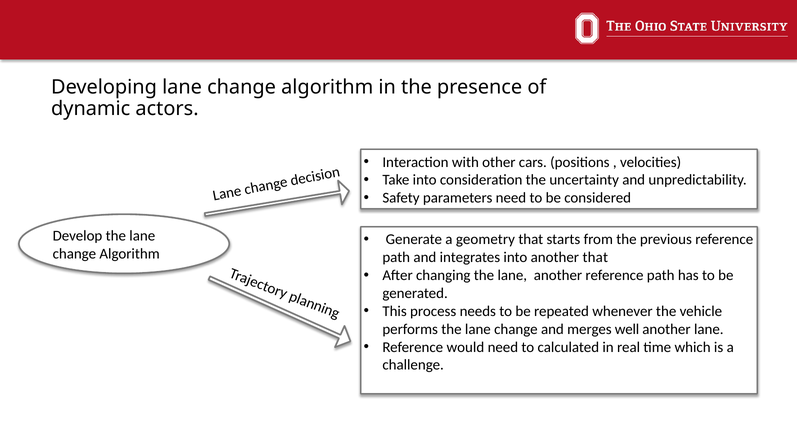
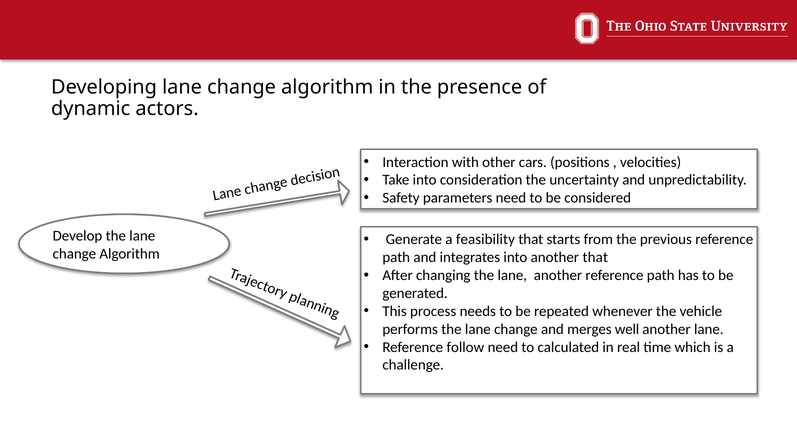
geometry: geometry -> feasibility
would: would -> follow
